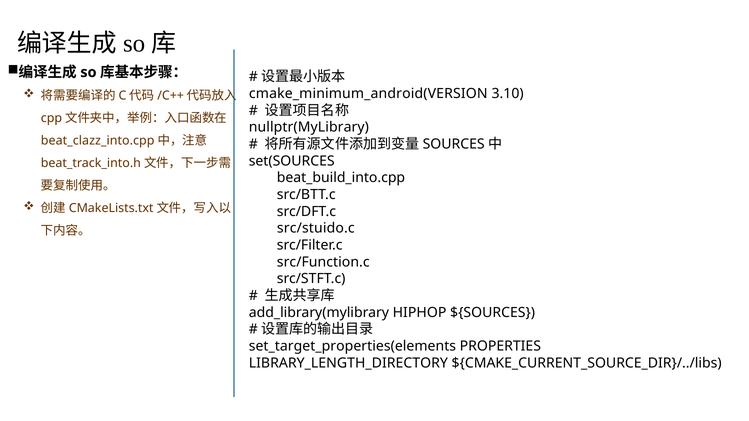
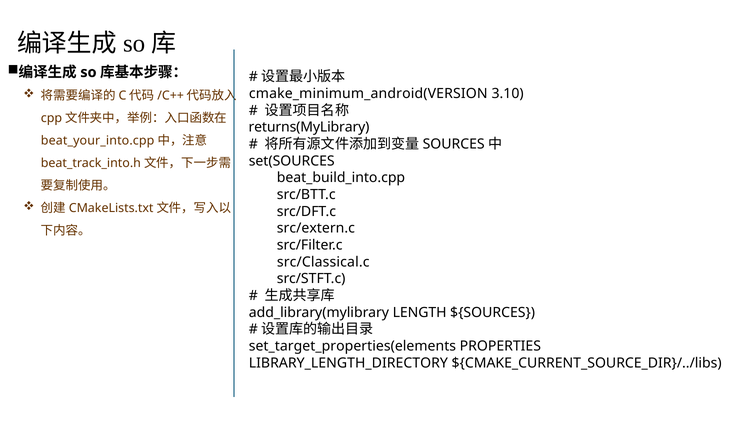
nullptr(MyLibrary: nullptr(MyLibrary -> returns(MyLibrary
beat_clazz_into.cpp: beat_clazz_into.cpp -> beat_your_into.cpp
src/stuido.c: src/stuido.c -> src/extern.c
src/Function.c: src/Function.c -> src/Classical.c
HIPHOP: HIPHOP -> LENGTH
